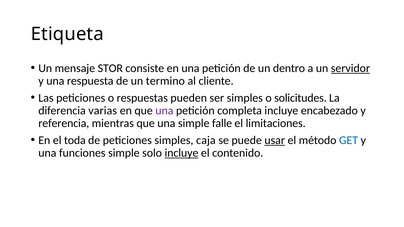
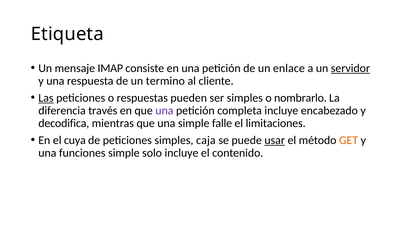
STOR: STOR -> IMAP
dentro: dentro -> enlace
Las underline: none -> present
solicitudes: solicitudes -> nombrarlo
varias: varias -> través
referencia: referencia -> decodifica
toda: toda -> cuya
GET colour: blue -> orange
incluye at (182, 153) underline: present -> none
